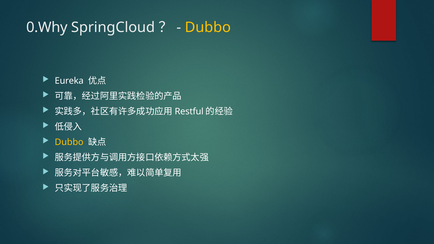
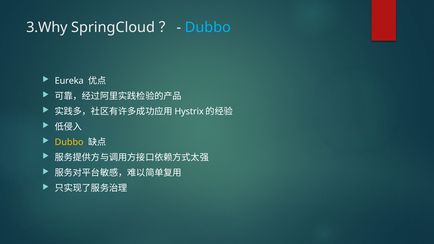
0.Why: 0.Why -> 3.Why
Dubbo at (208, 27) colour: yellow -> light blue
Restful: Restful -> Hystrix
